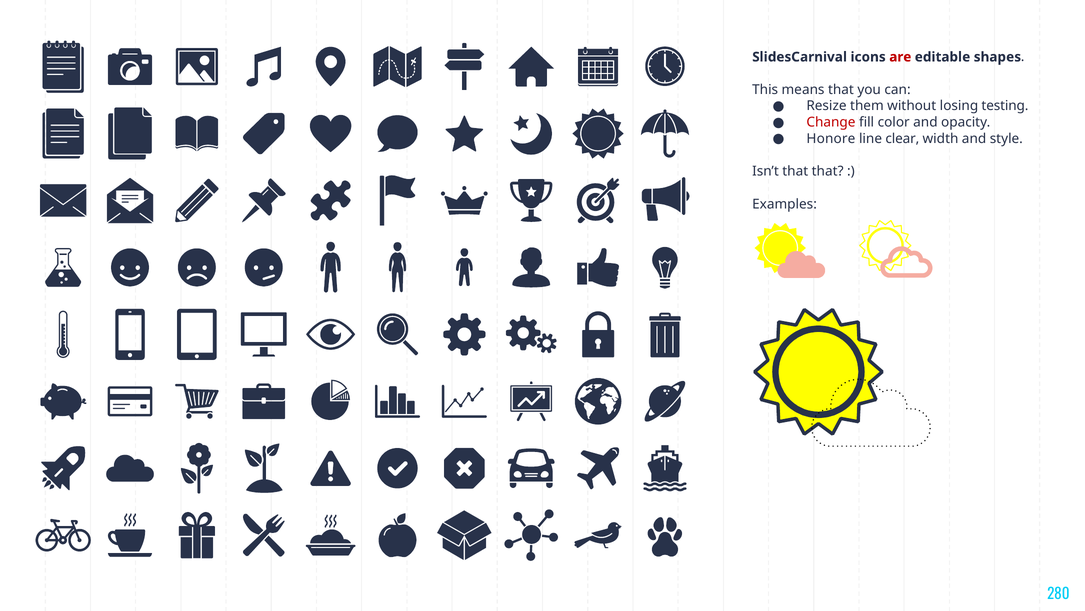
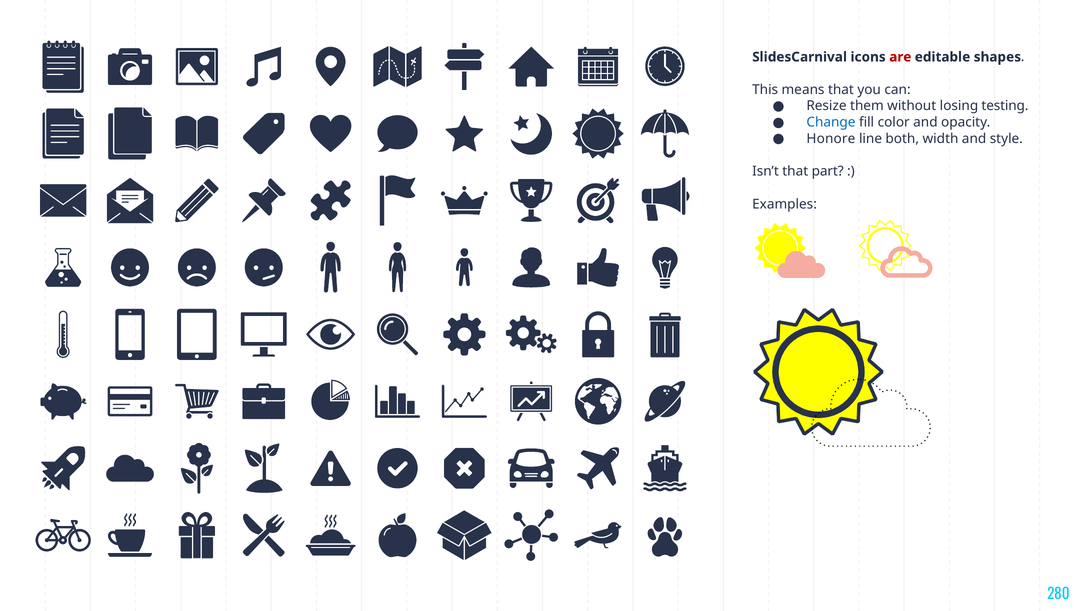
Change colour: red -> blue
clear: clear -> both
that that: that -> part
